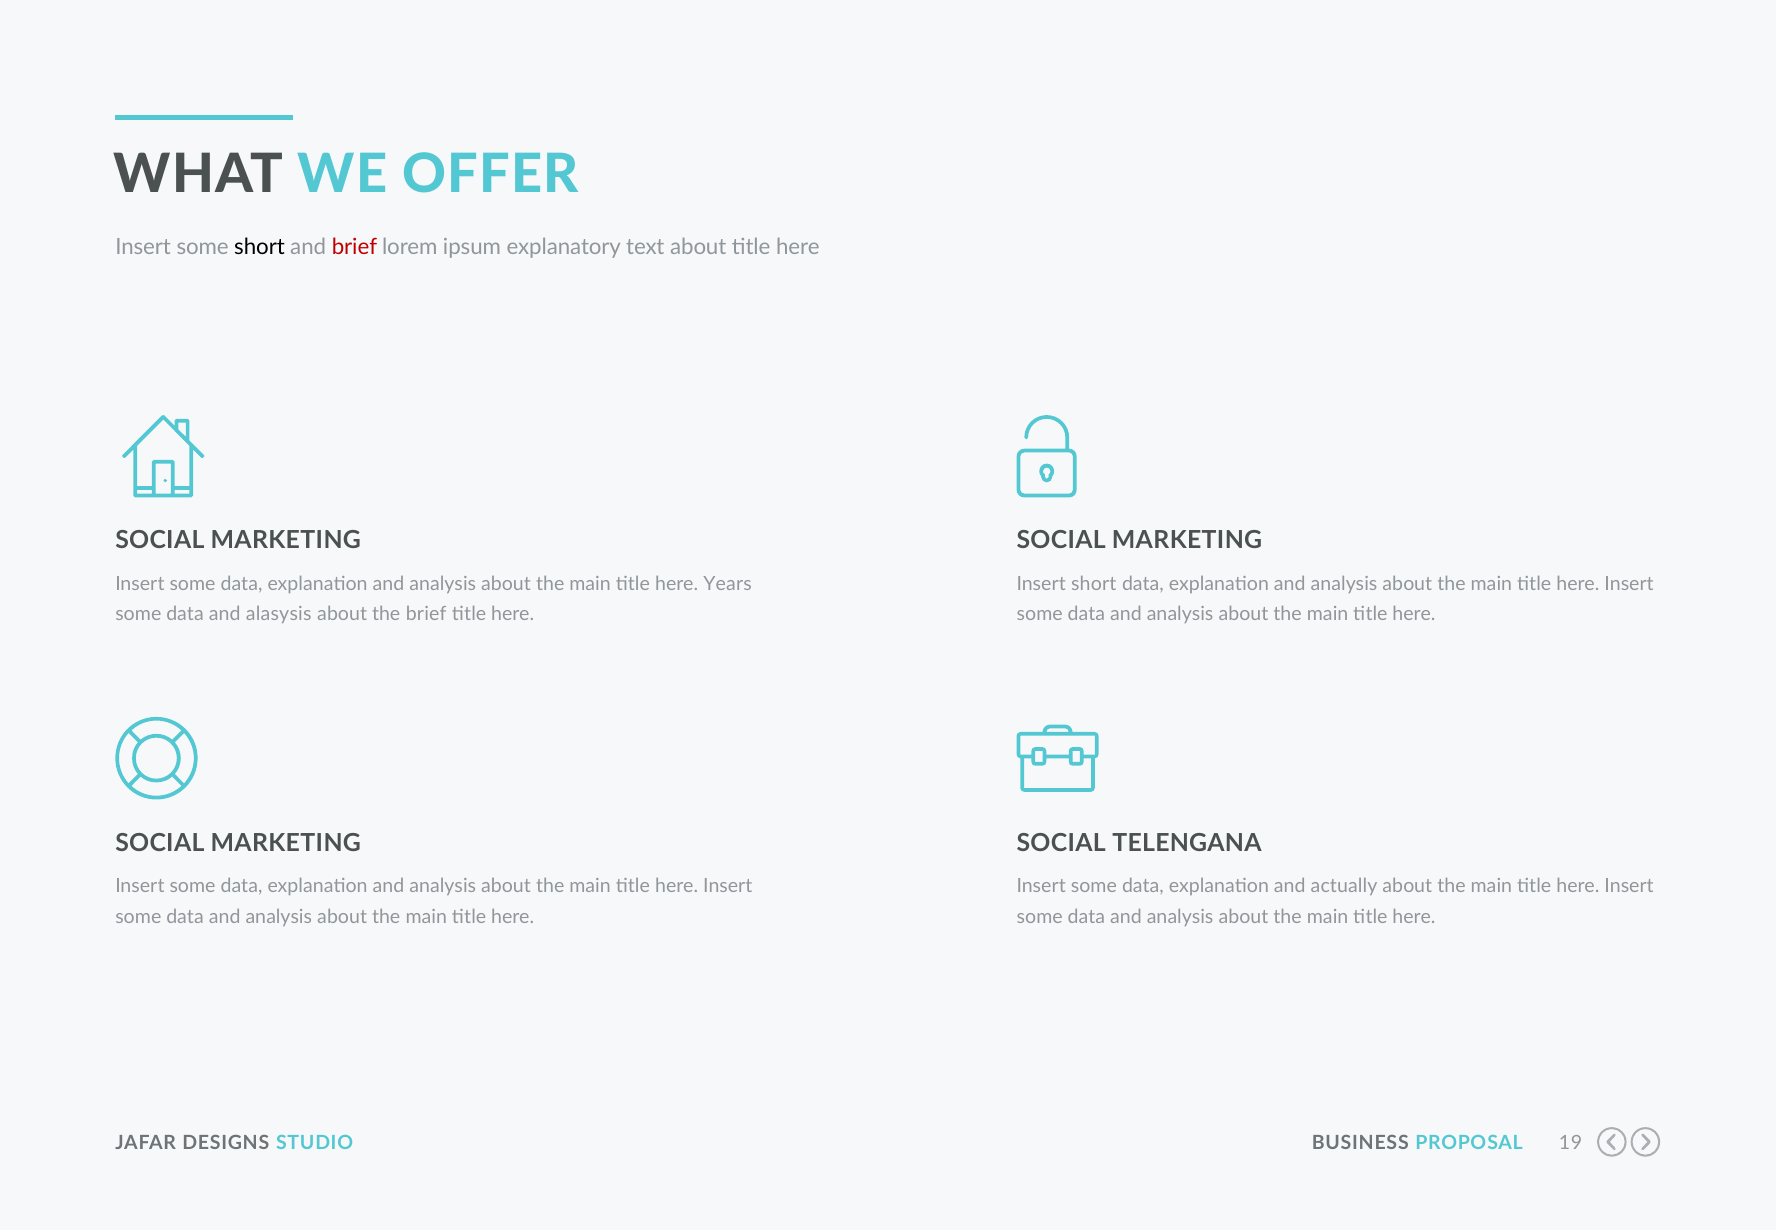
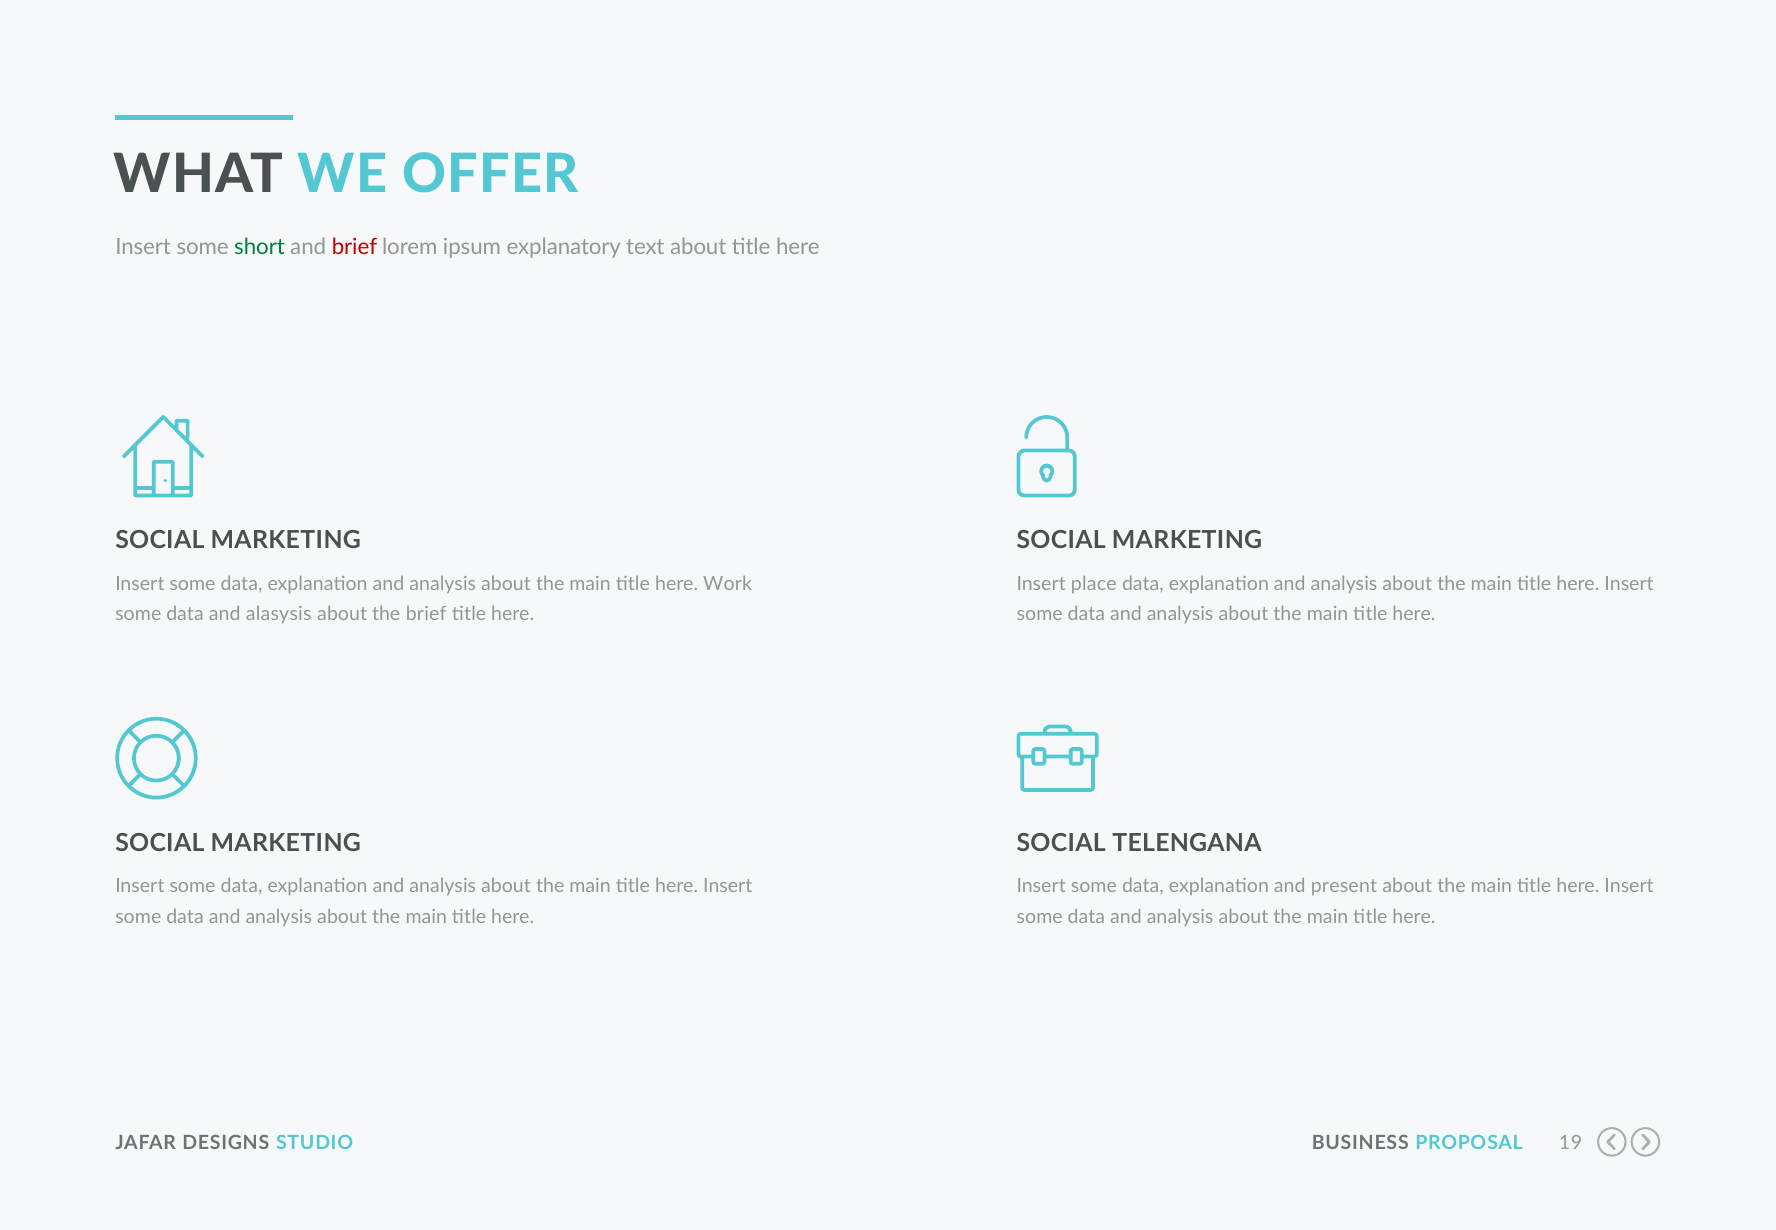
short at (260, 247) colour: black -> green
Years: Years -> Work
Insert short: short -> place
actually: actually -> present
